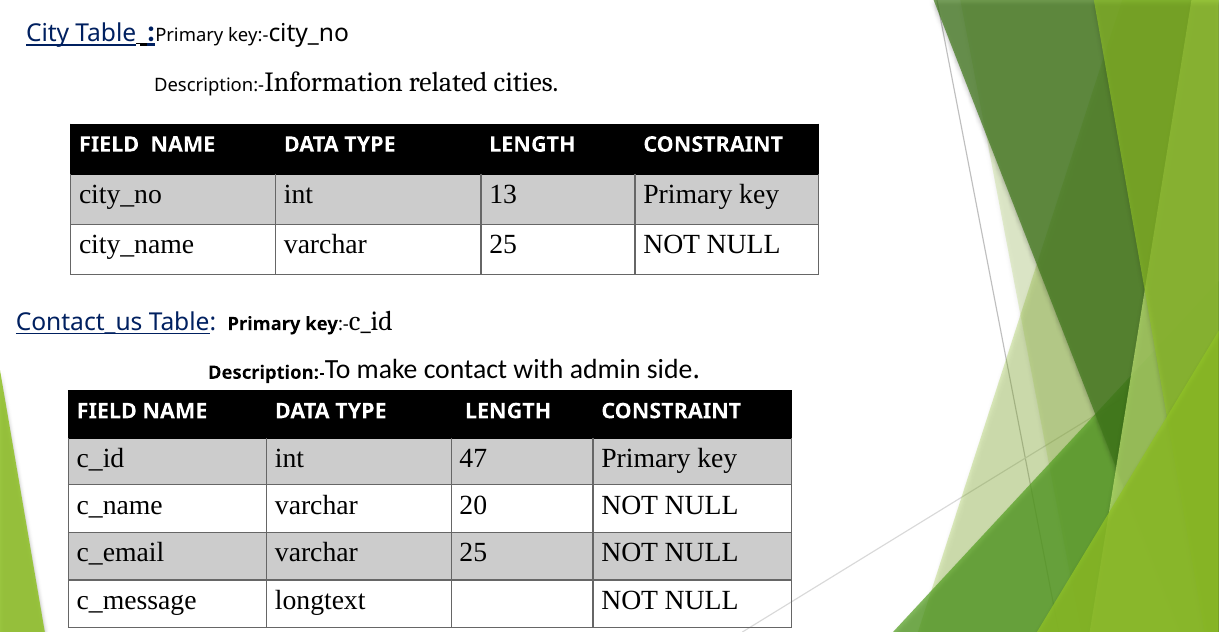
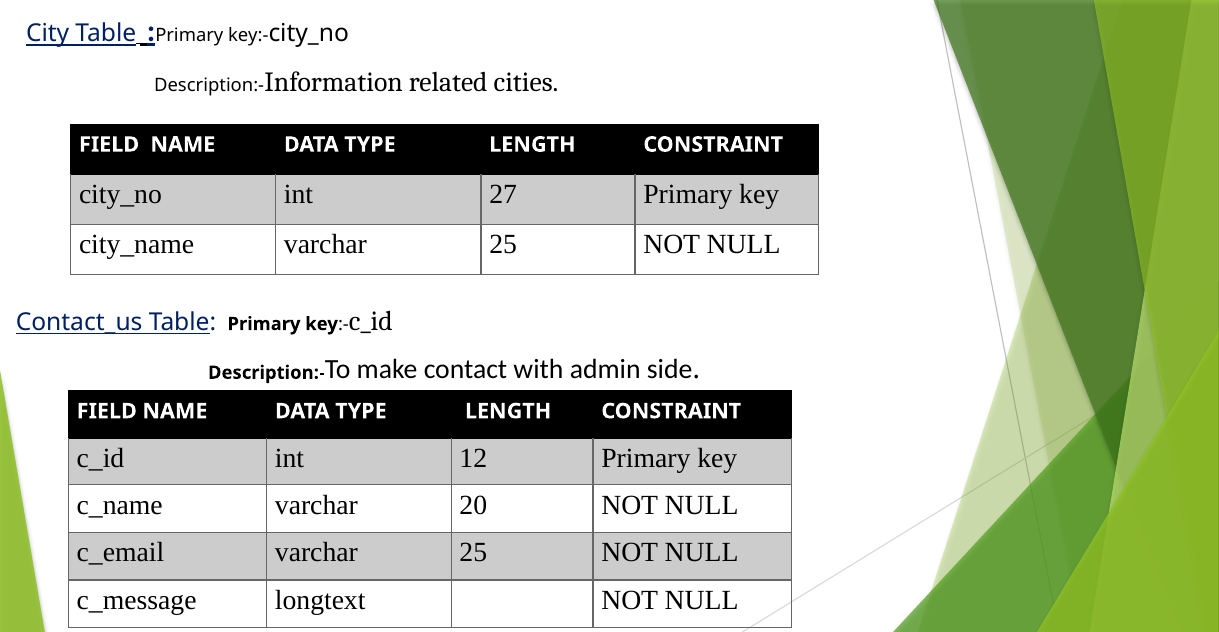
13: 13 -> 27
47: 47 -> 12
